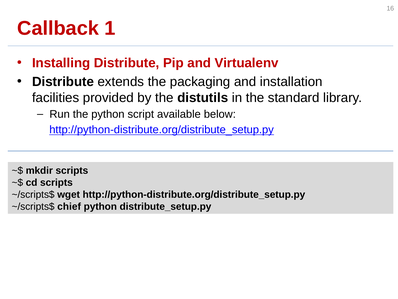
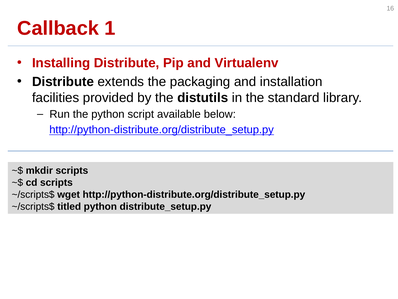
chief: chief -> titled
